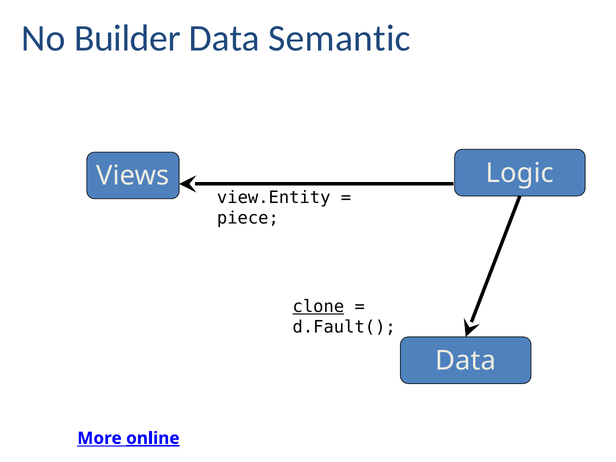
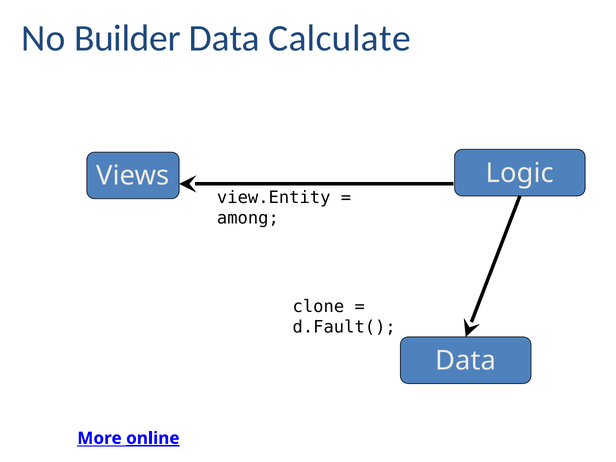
Semantic: Semantic -> Calculate
piece: piece -> among
clone underline: present -> none
